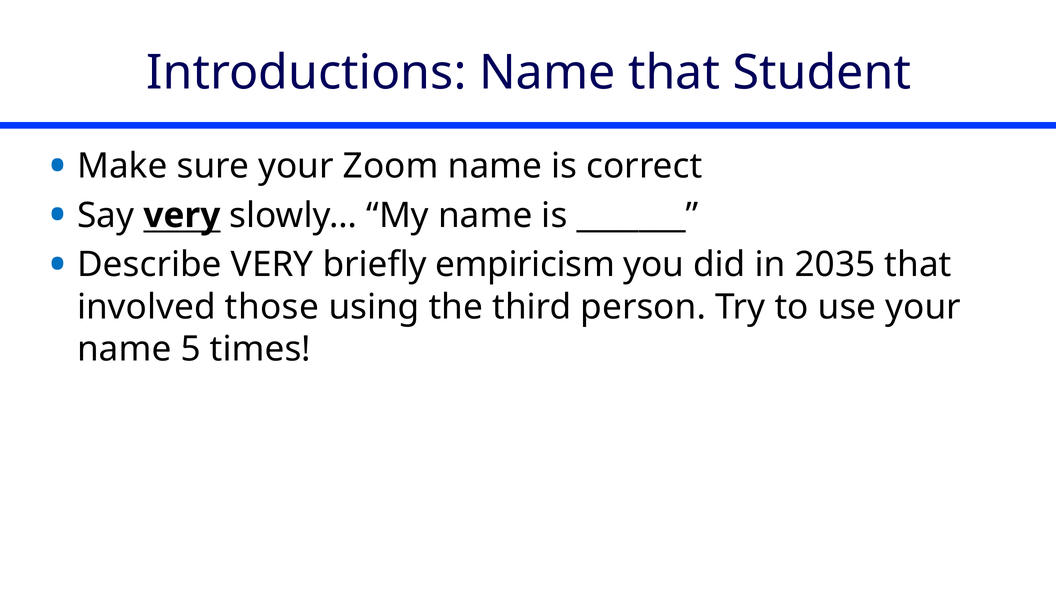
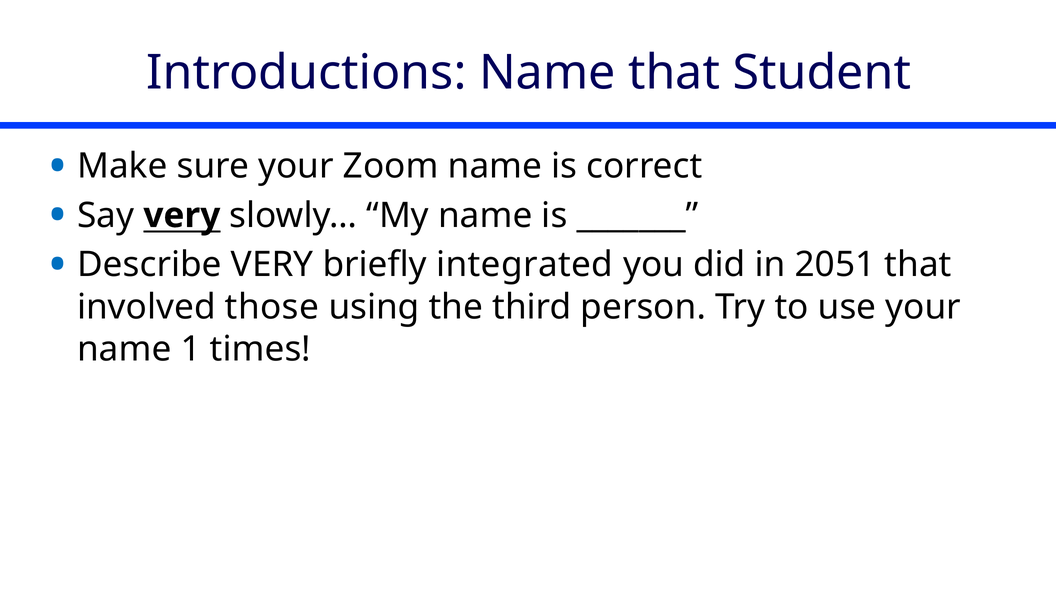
empiricism: empiricism -> integrated
2035: 2035 -> 2051
5: 5 -> 1
